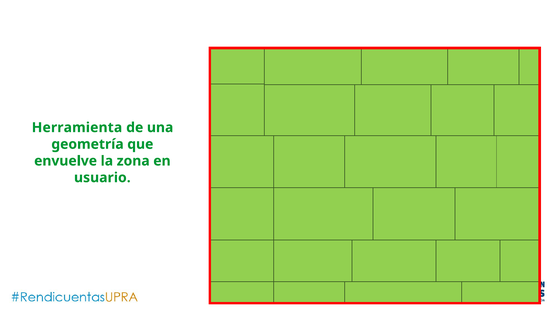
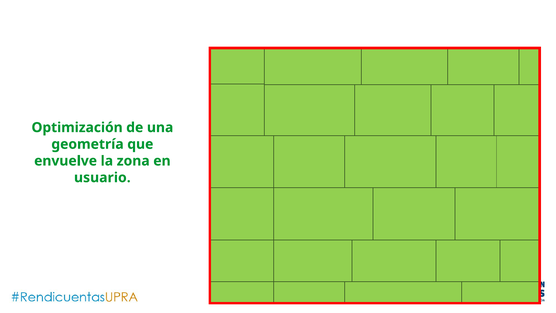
Herramienta: Herramienta -> Optimización
